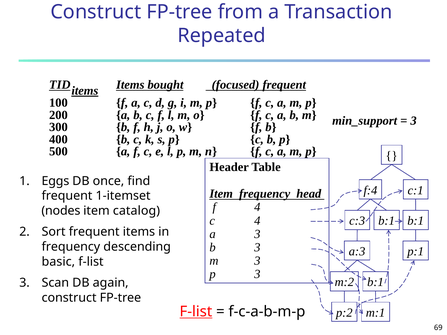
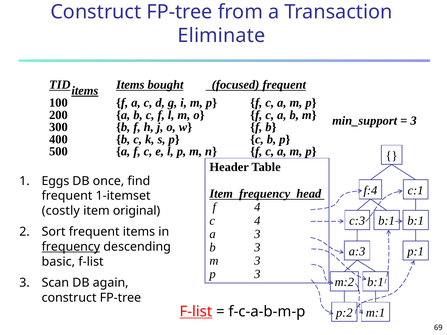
Repeated: Repeated -> Eliminate
nodes: nodes -> costly
catalog: catalog -> original
frequency at (71, 247) underline: none -> present
